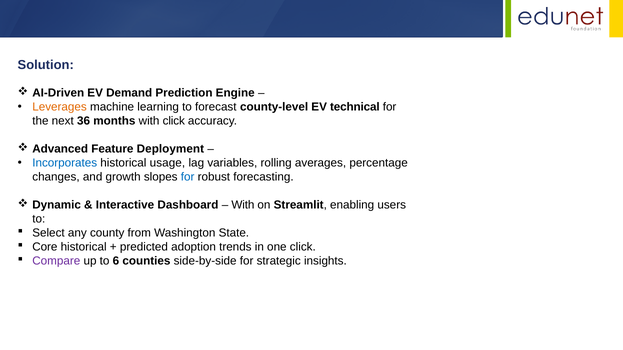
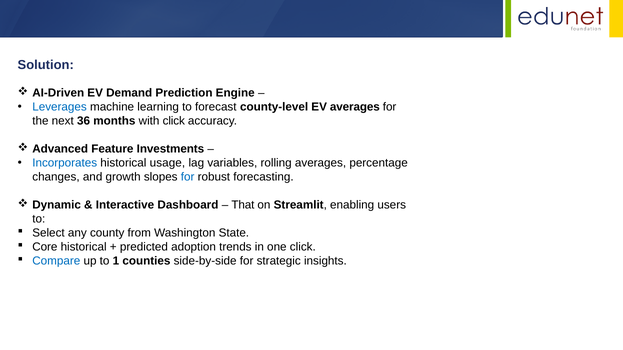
Leverages colour: orange -> blue
EV technical: technical -> averages
Deployment: Deployment -> Investments
With at (243, 205): With -> That
Compare colour: purple -> blue
6: 6 -> 1
